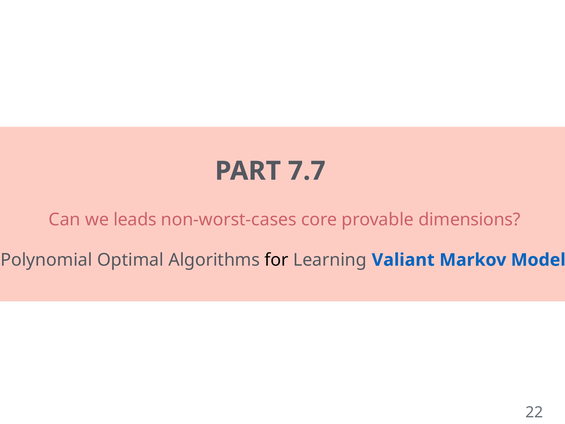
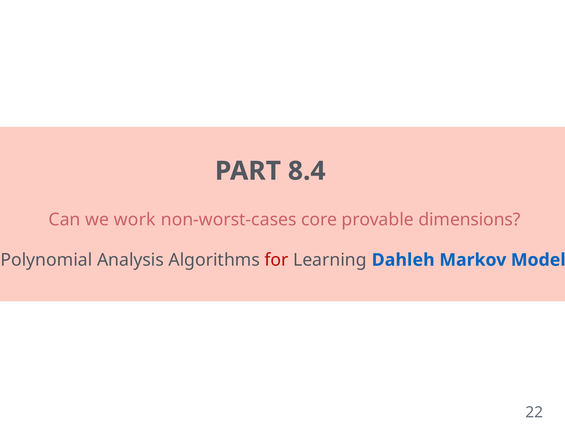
7.7: 7.7 -> 8.4
leads: leads -> work
Optimal: Optimal -> Analysis
for colour: black -> red
Valiant: Valiant -> Dahleh
